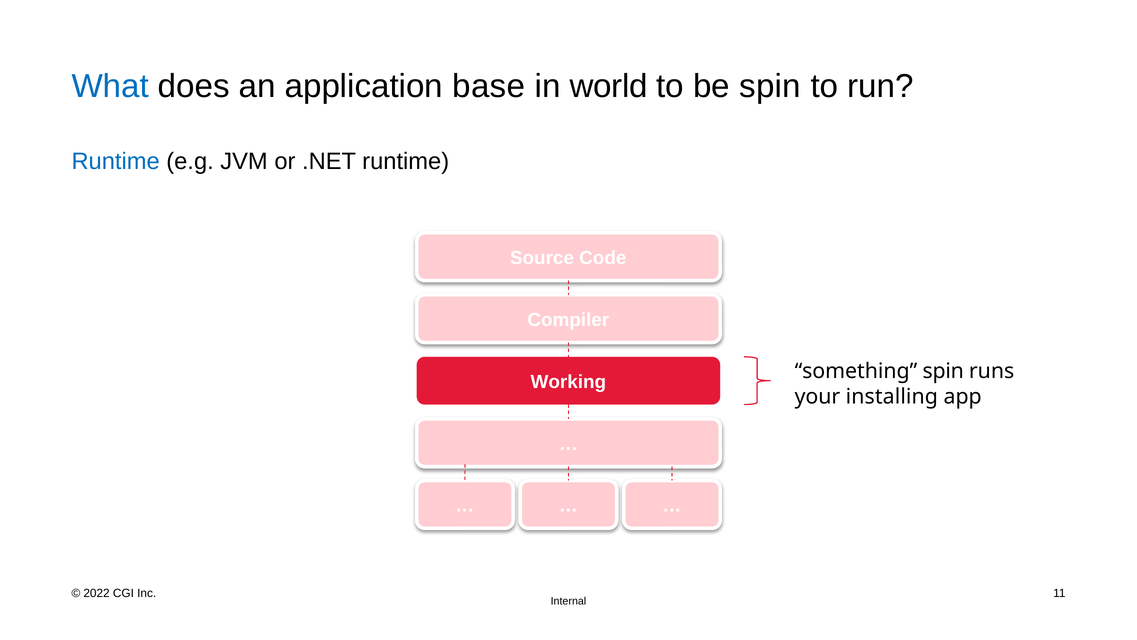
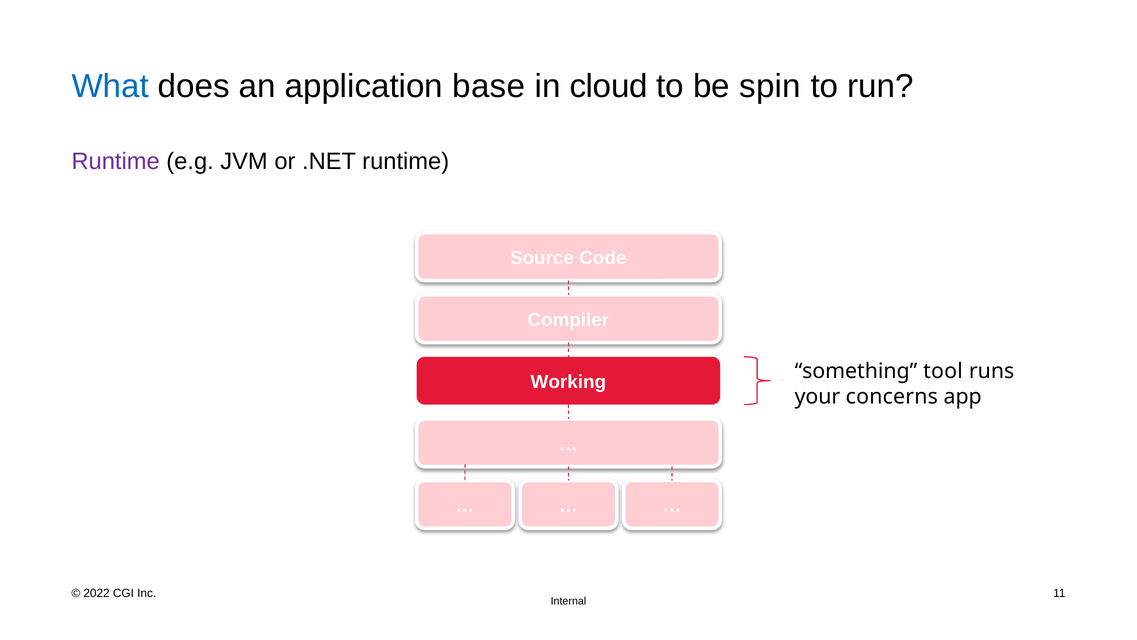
world: world -> cloud
Runtime at (116, 161) colour: blue -> purple
something spin: spin -> tool
installing: installing -> concerns
